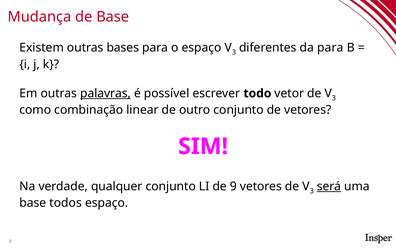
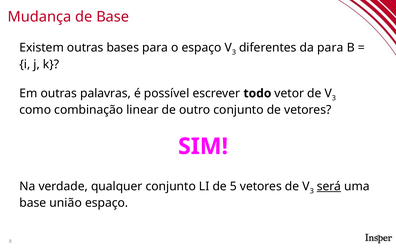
palavras underline: present -> none
9: 9 -> 5
todos: todos -> união
